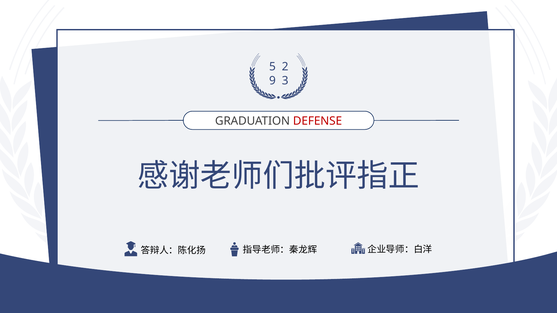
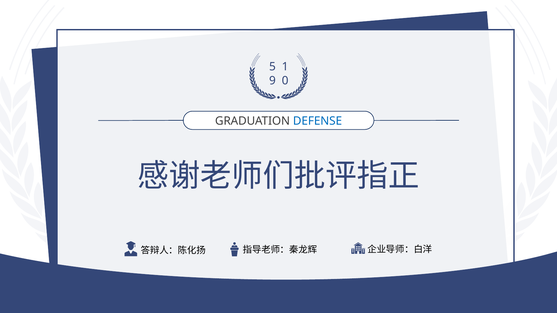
2: 2 -> 1
3: 3 -> 0
DEFENSE colour: red -> blue
